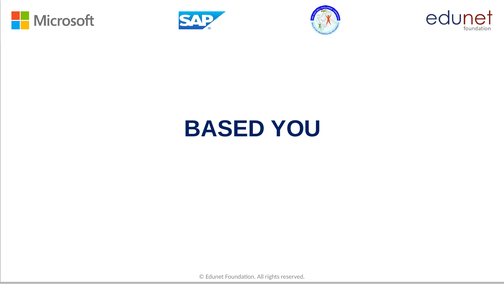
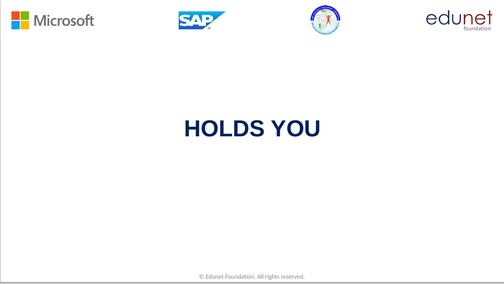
BASED: BASED -> HOLDS
